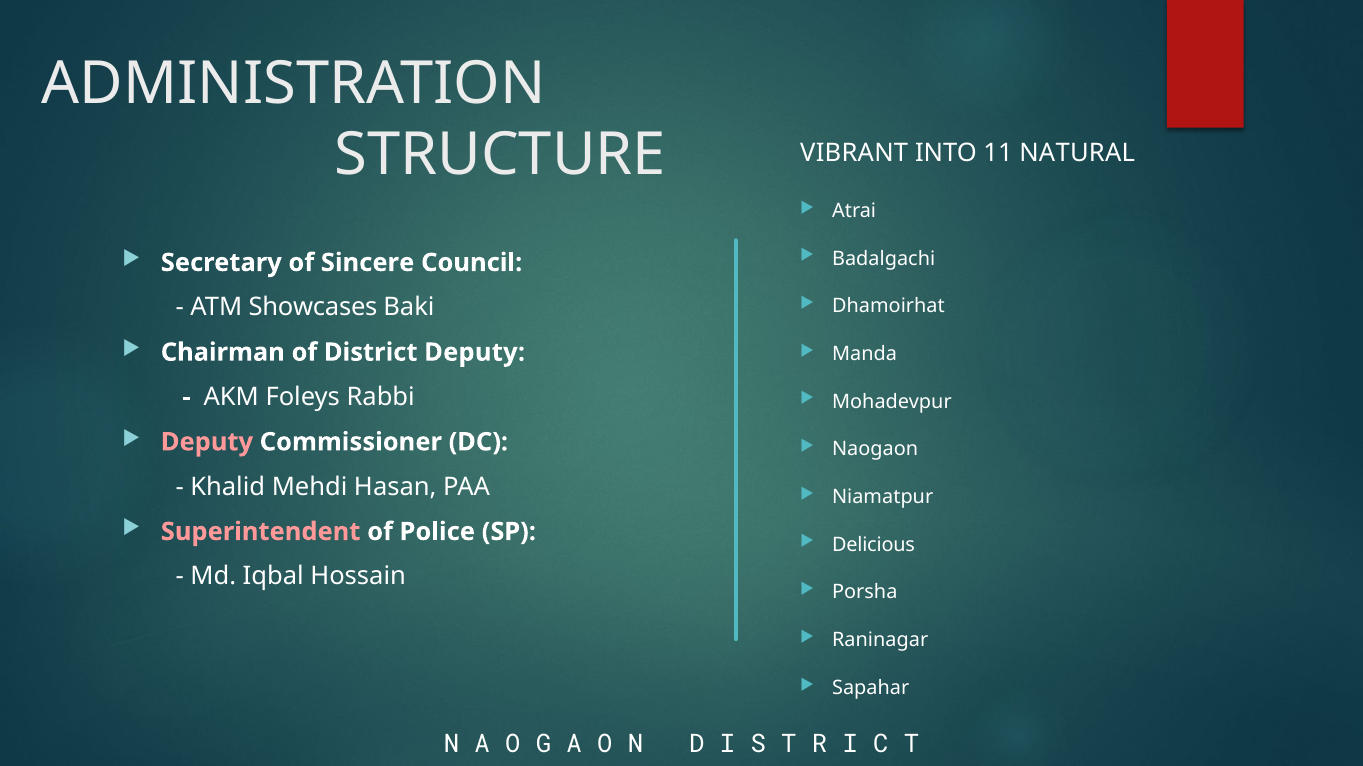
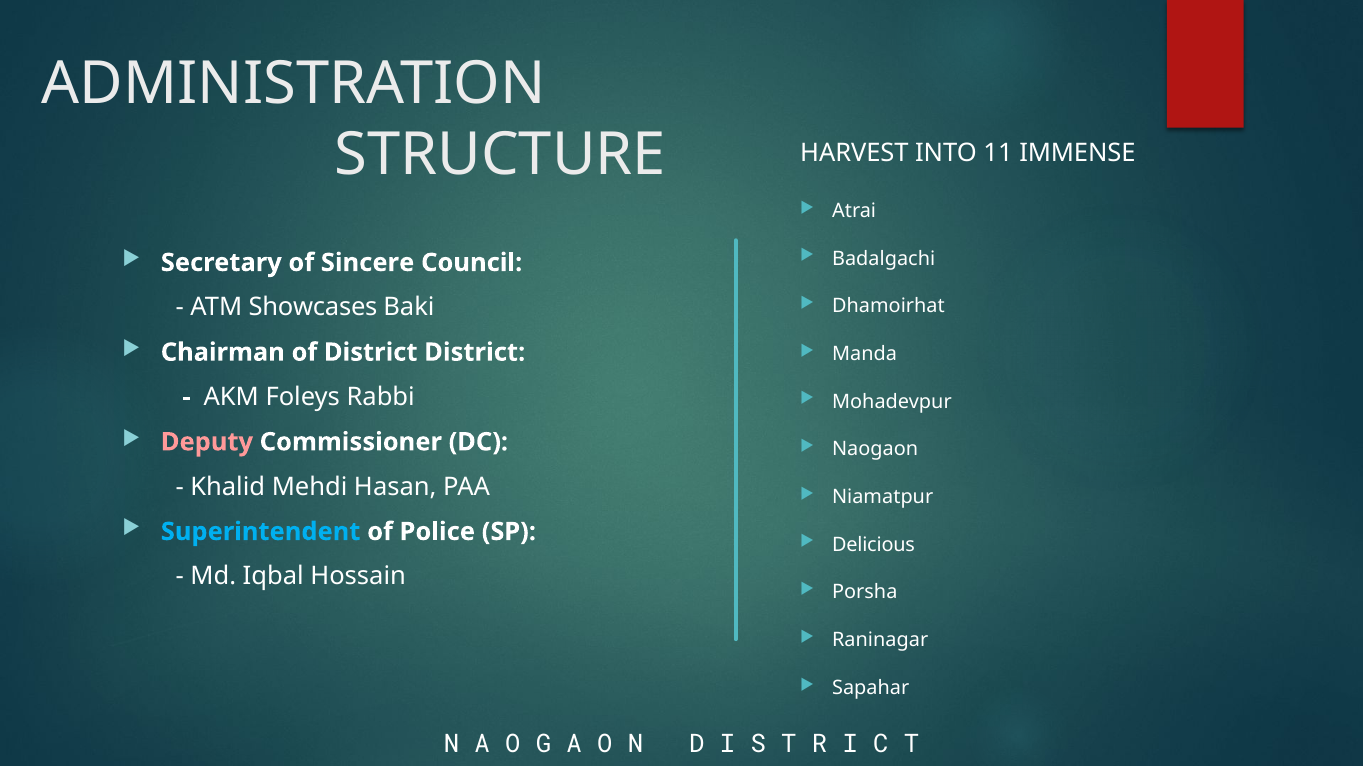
VIBRANT: VIBRANT -> HARVEST
NATURAL: NATURAL -> IMMENSE
District Deputy: Deputy -> District
Superintendent colour: pink -> light blue
